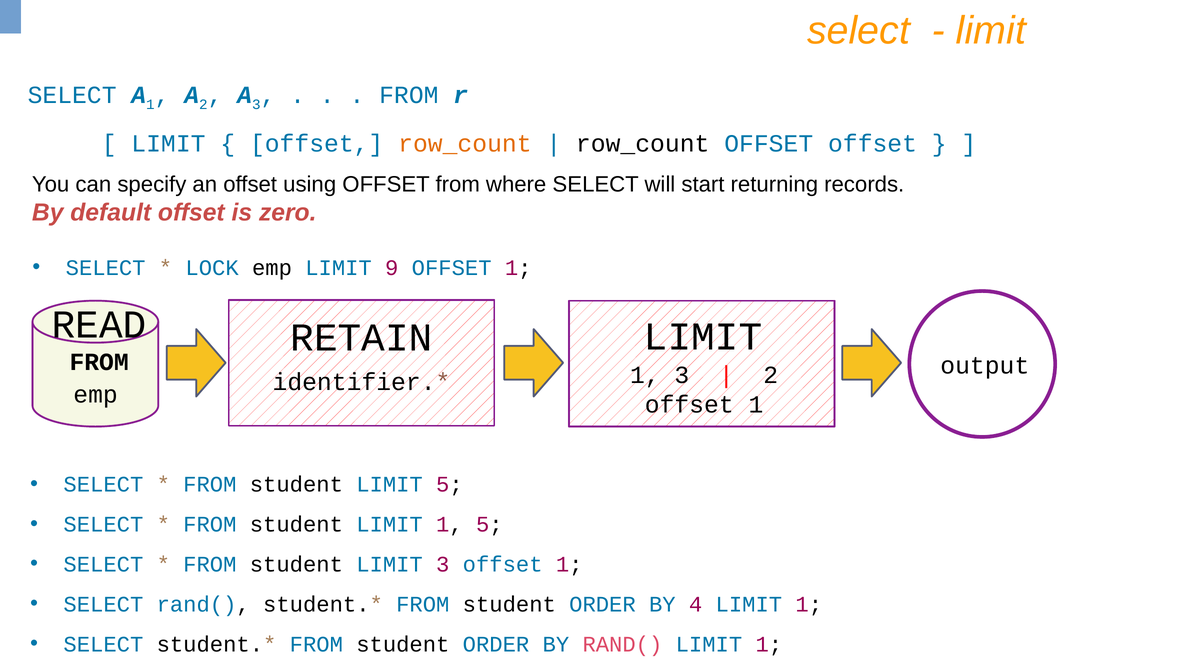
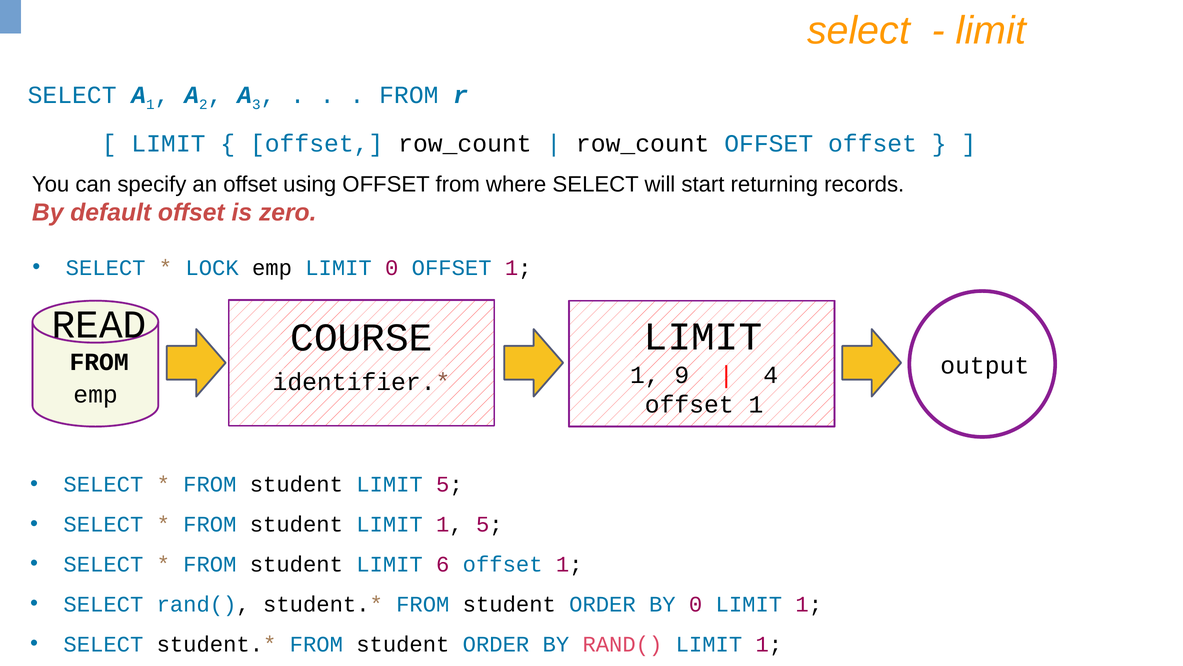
row_count at (465, 143) colour: orange -> black
LIMIT 9: 9 -> 0
RETAIN: RETAIN -> COURSE
1 3: 3 -> 9
2 at (771, 375): 2 -> 4
LIMIT 3: 3 -> 6
BY 4: 4 -> 0
